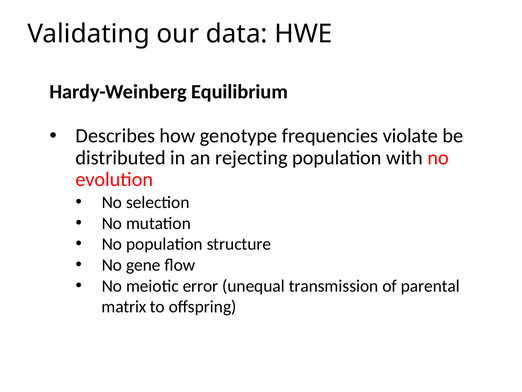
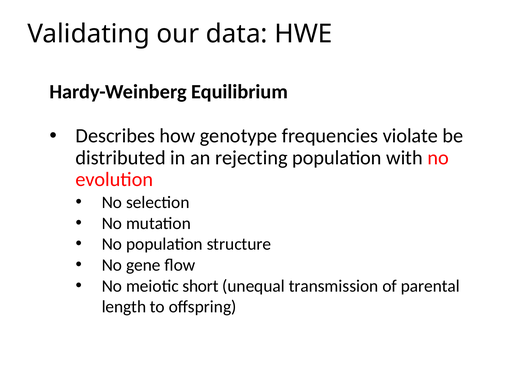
error: error -> short
matrix: matrix -> length
